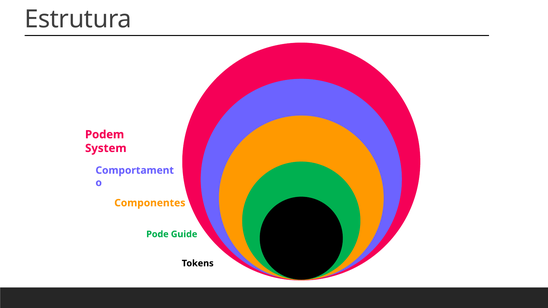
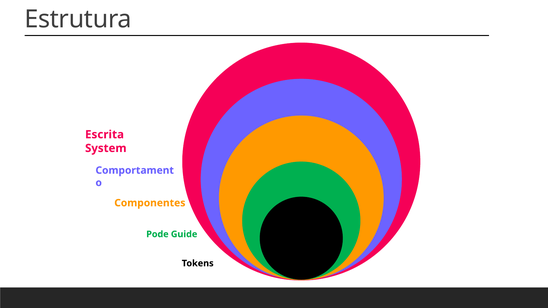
Podem: Podem -> Escrita
